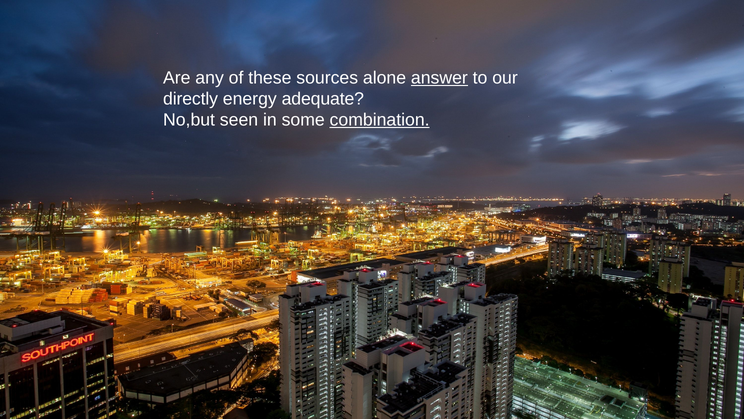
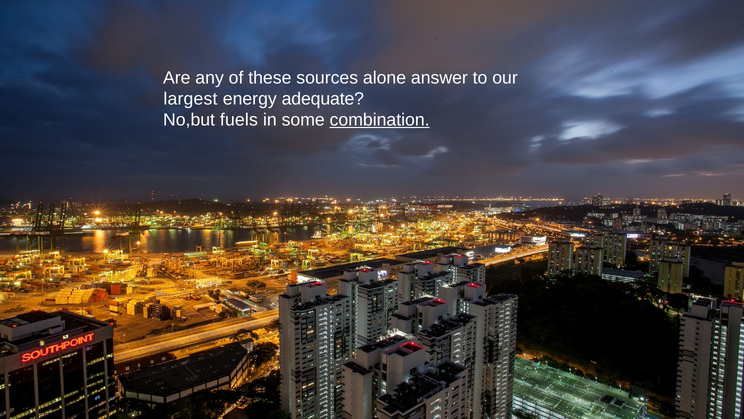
answer underline: present -> none
directly: directly -> largest
seen: seen -> fuels
